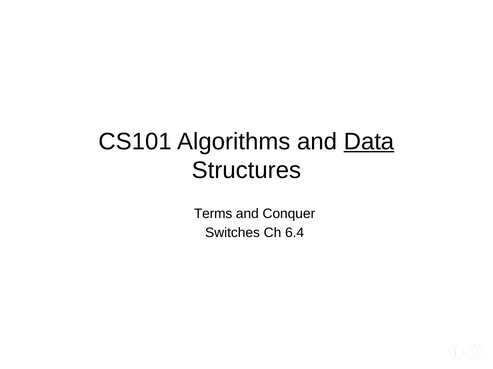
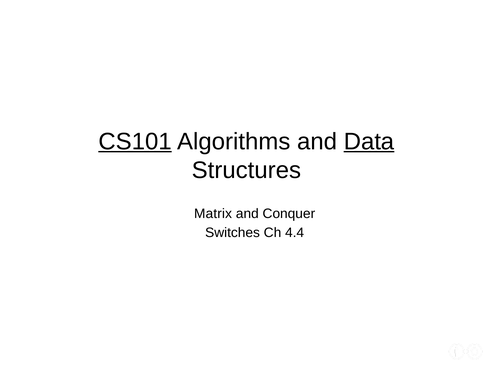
CS101 underline: none -> present
Terms: Terms -> Matrix
6.4: 6.4 -> 4.4
